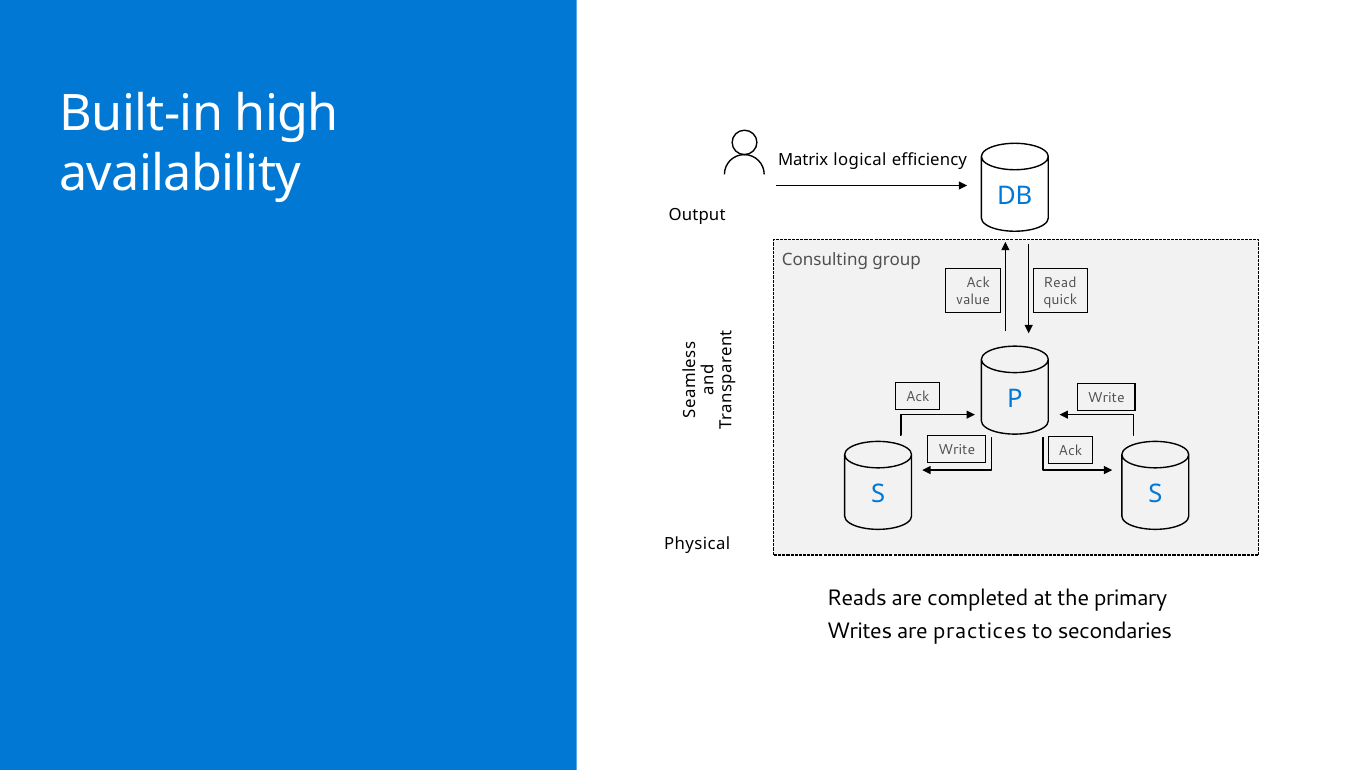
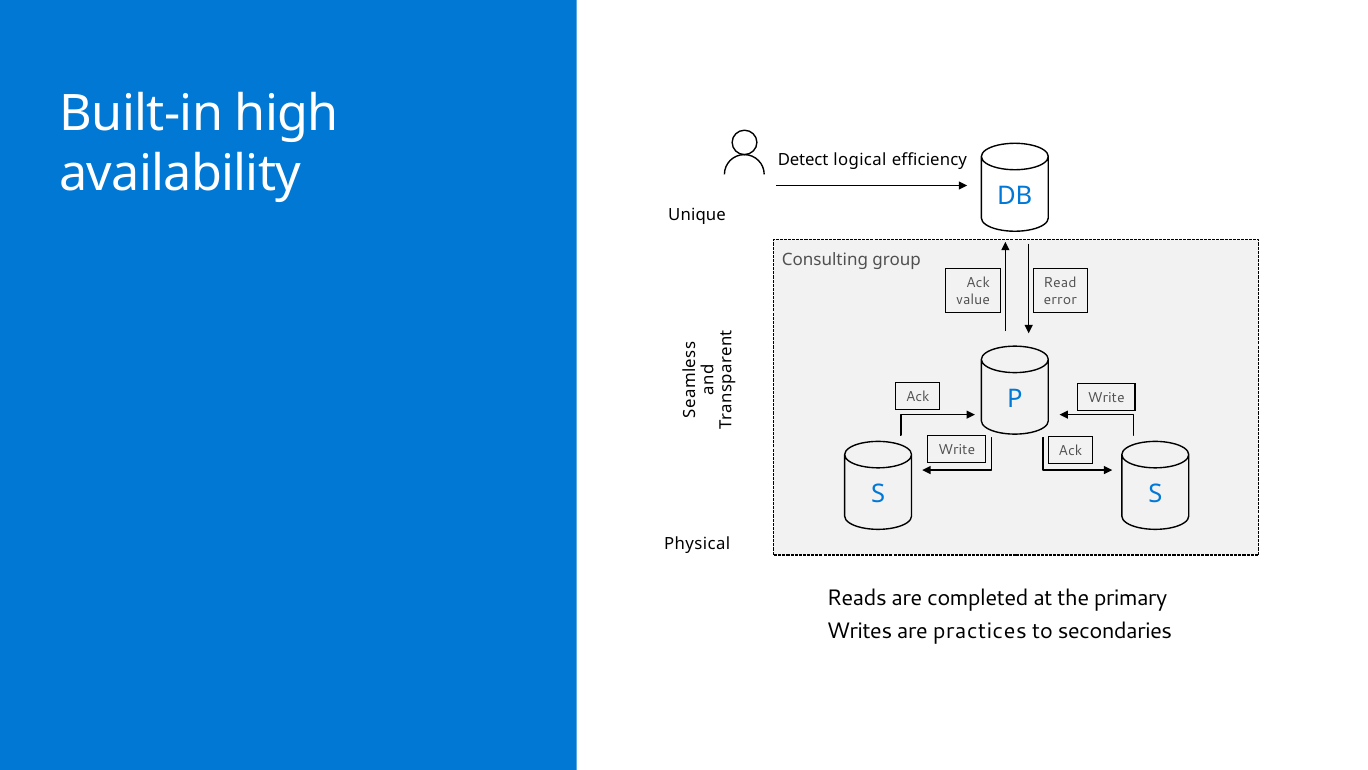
Matrix: Matrix -> Detect
Output: Output -> Unique
quick: quick -> error
